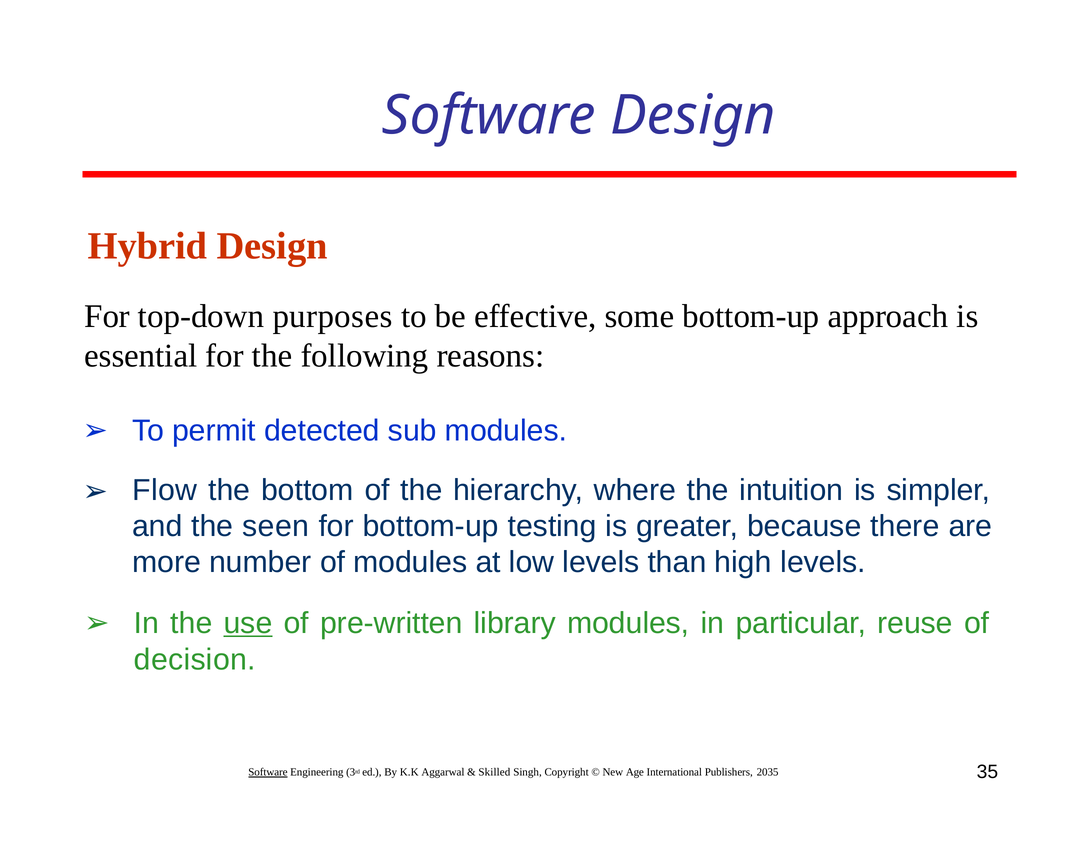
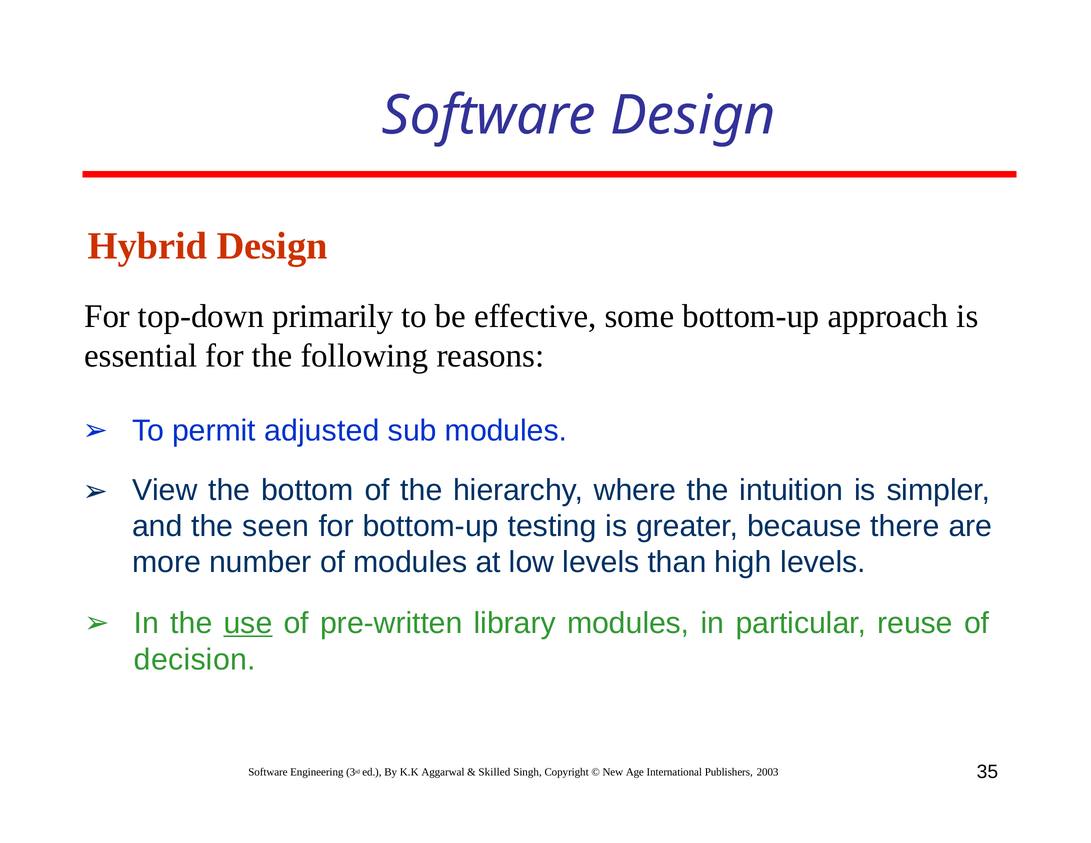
purposes: purposes -> primarily
detected: detected -> adjusted
Flow: Flow -> View
Software at (268, 772) underline: present -> none
2035: 2035 -> 2003
